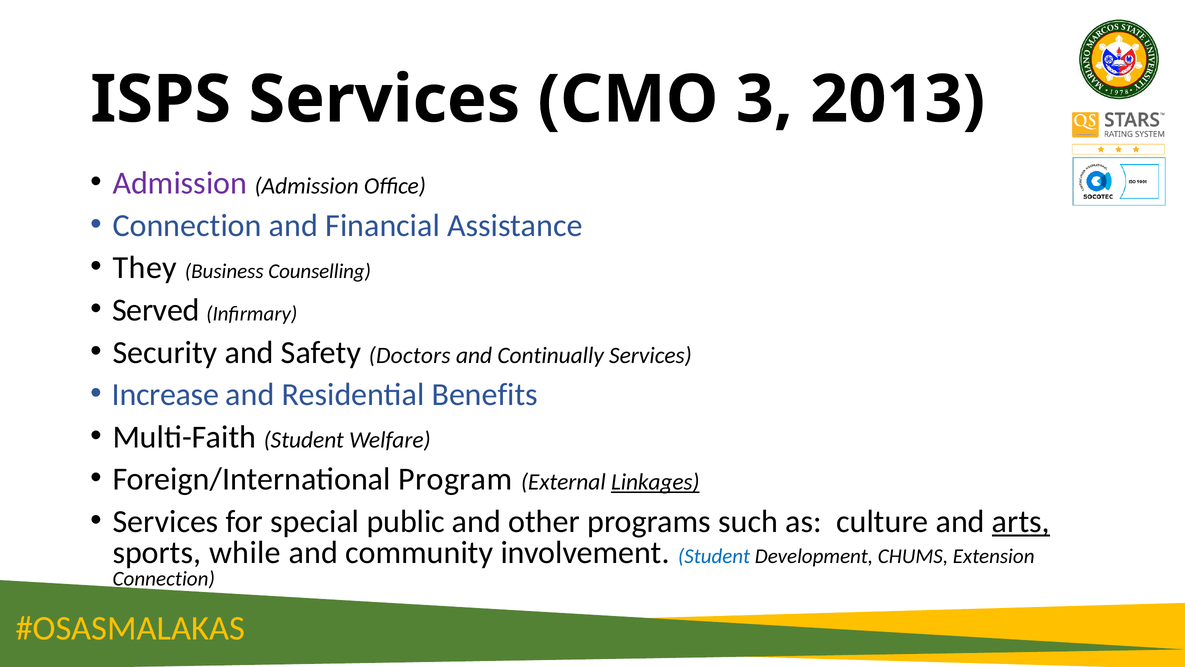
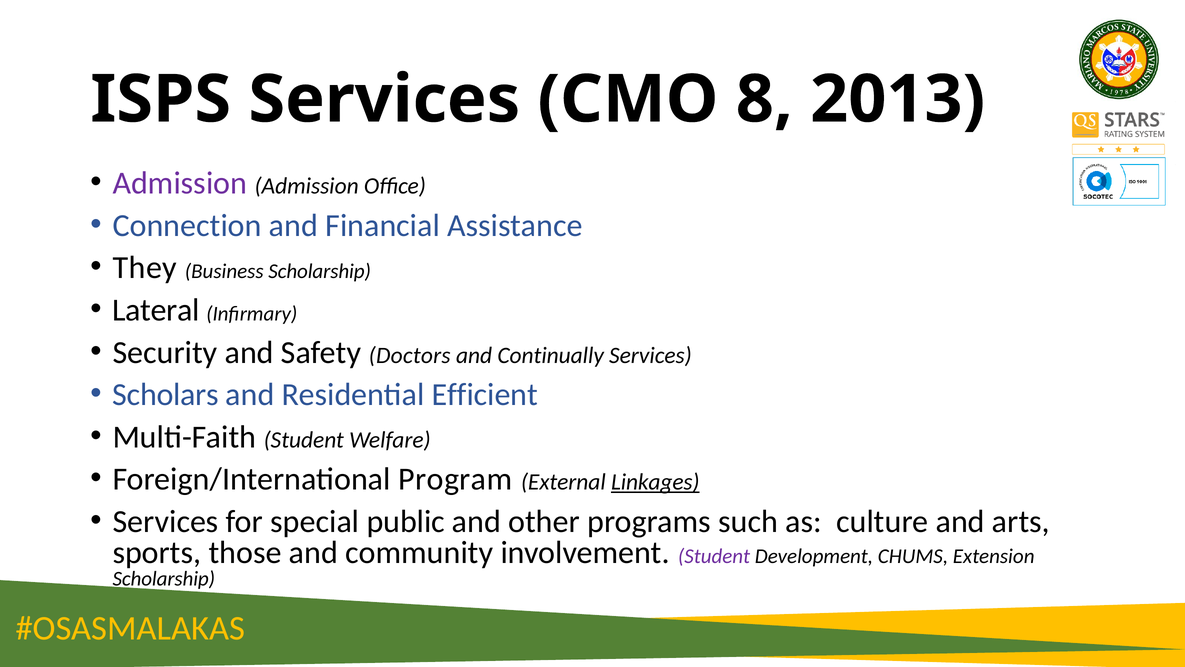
3: 3 -> 8
Business Counselling: Counselling -> Scholarship
Served: Served -> Lateral
Increase: Increase -> Scholars
Benefits: Benefits -> Efficient
arts underline: present -> none
while: while -> those
Student at (714, 556) colour: blue -> purple
Connection at (164, 579): Connection -> Scholarship
